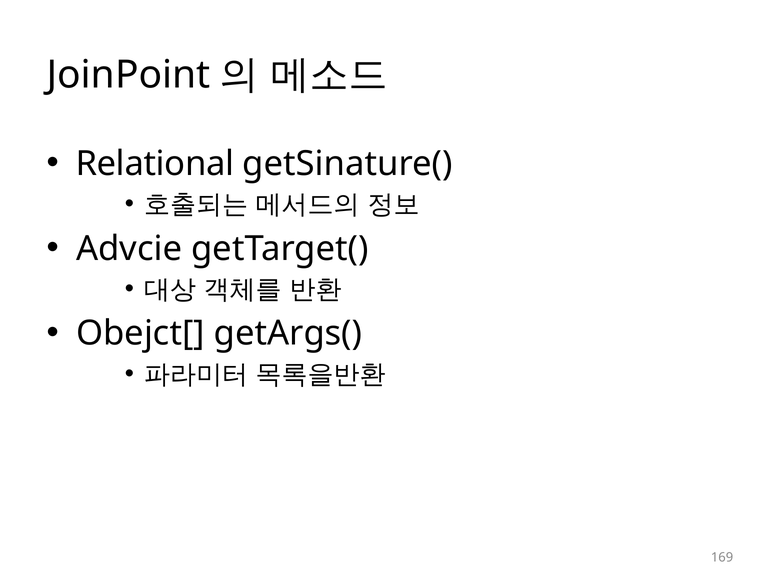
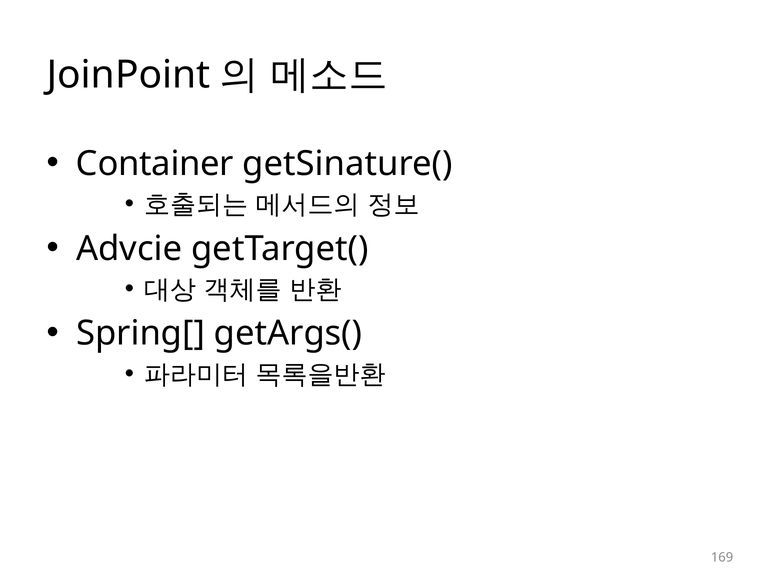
Relational: Relational -> Container
Obejct[: Obejct[ -> Spring[
